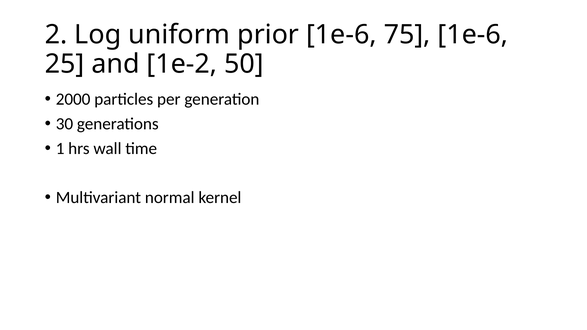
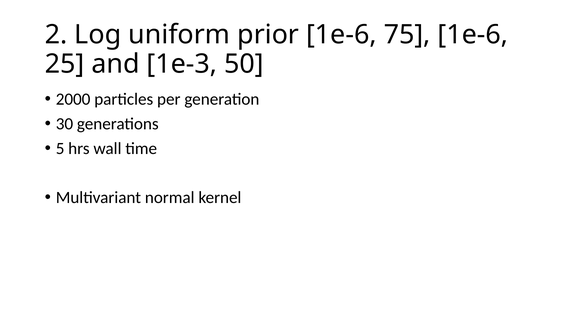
1e-2: 1e-2 -> 1e-3
1: 1 -> 5
